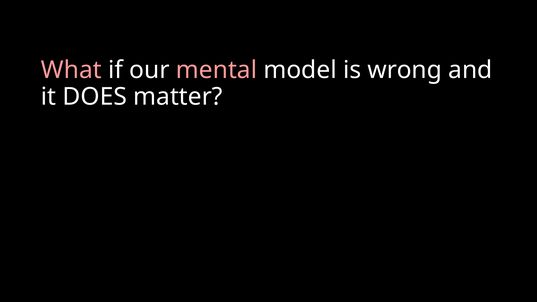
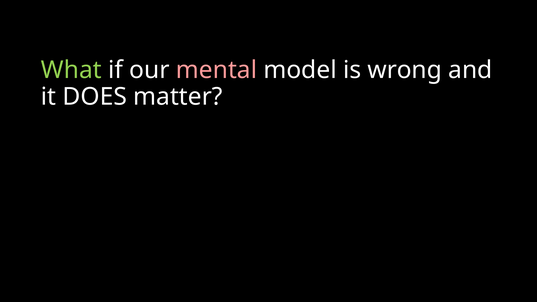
What colour: pink -> light green
